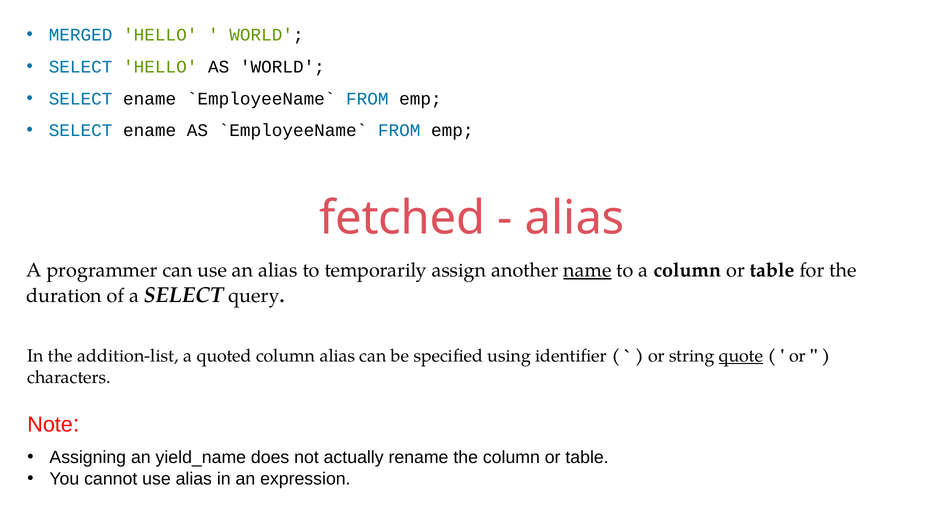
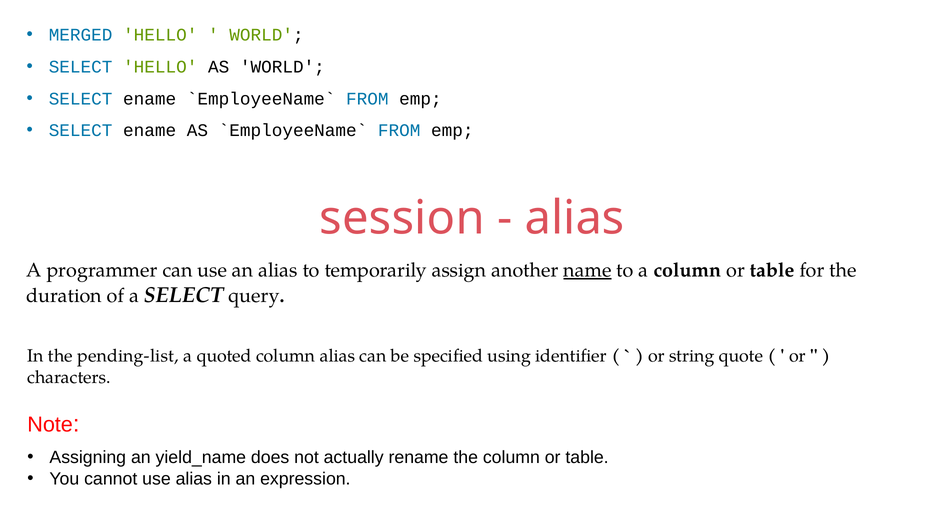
fetched: fetched -> session
addition-list: addition-list -> pending-list
quote underline: present -> none
